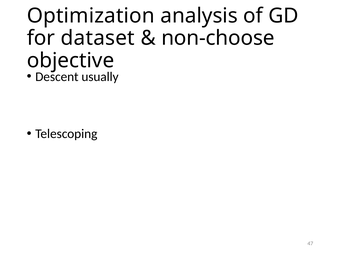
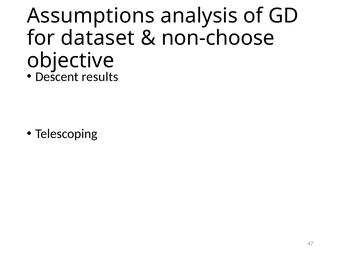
Optimization: Optimization -> Assumptions
usually: usually -> results
